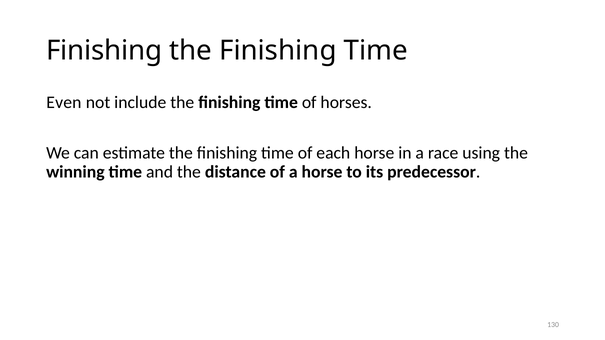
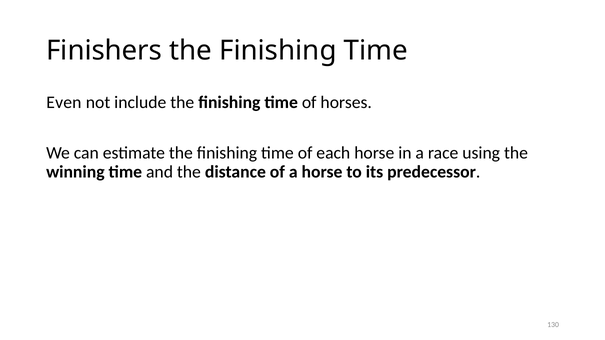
Finishing at (104, 51): Finishing -> Finishers
